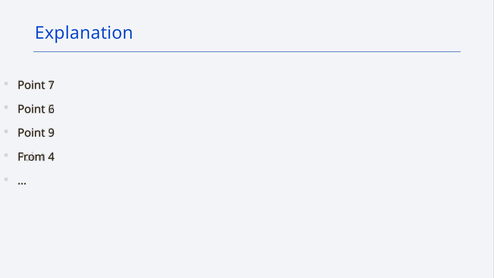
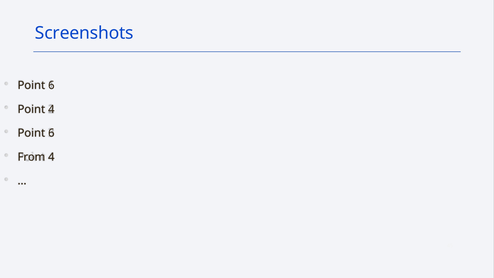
Explanation: Explanation -> Screenshots
7 at (51, 85): 7 -> 6
Point 6: 6 -> 4
9 at (51, 133): 9 -> 6
